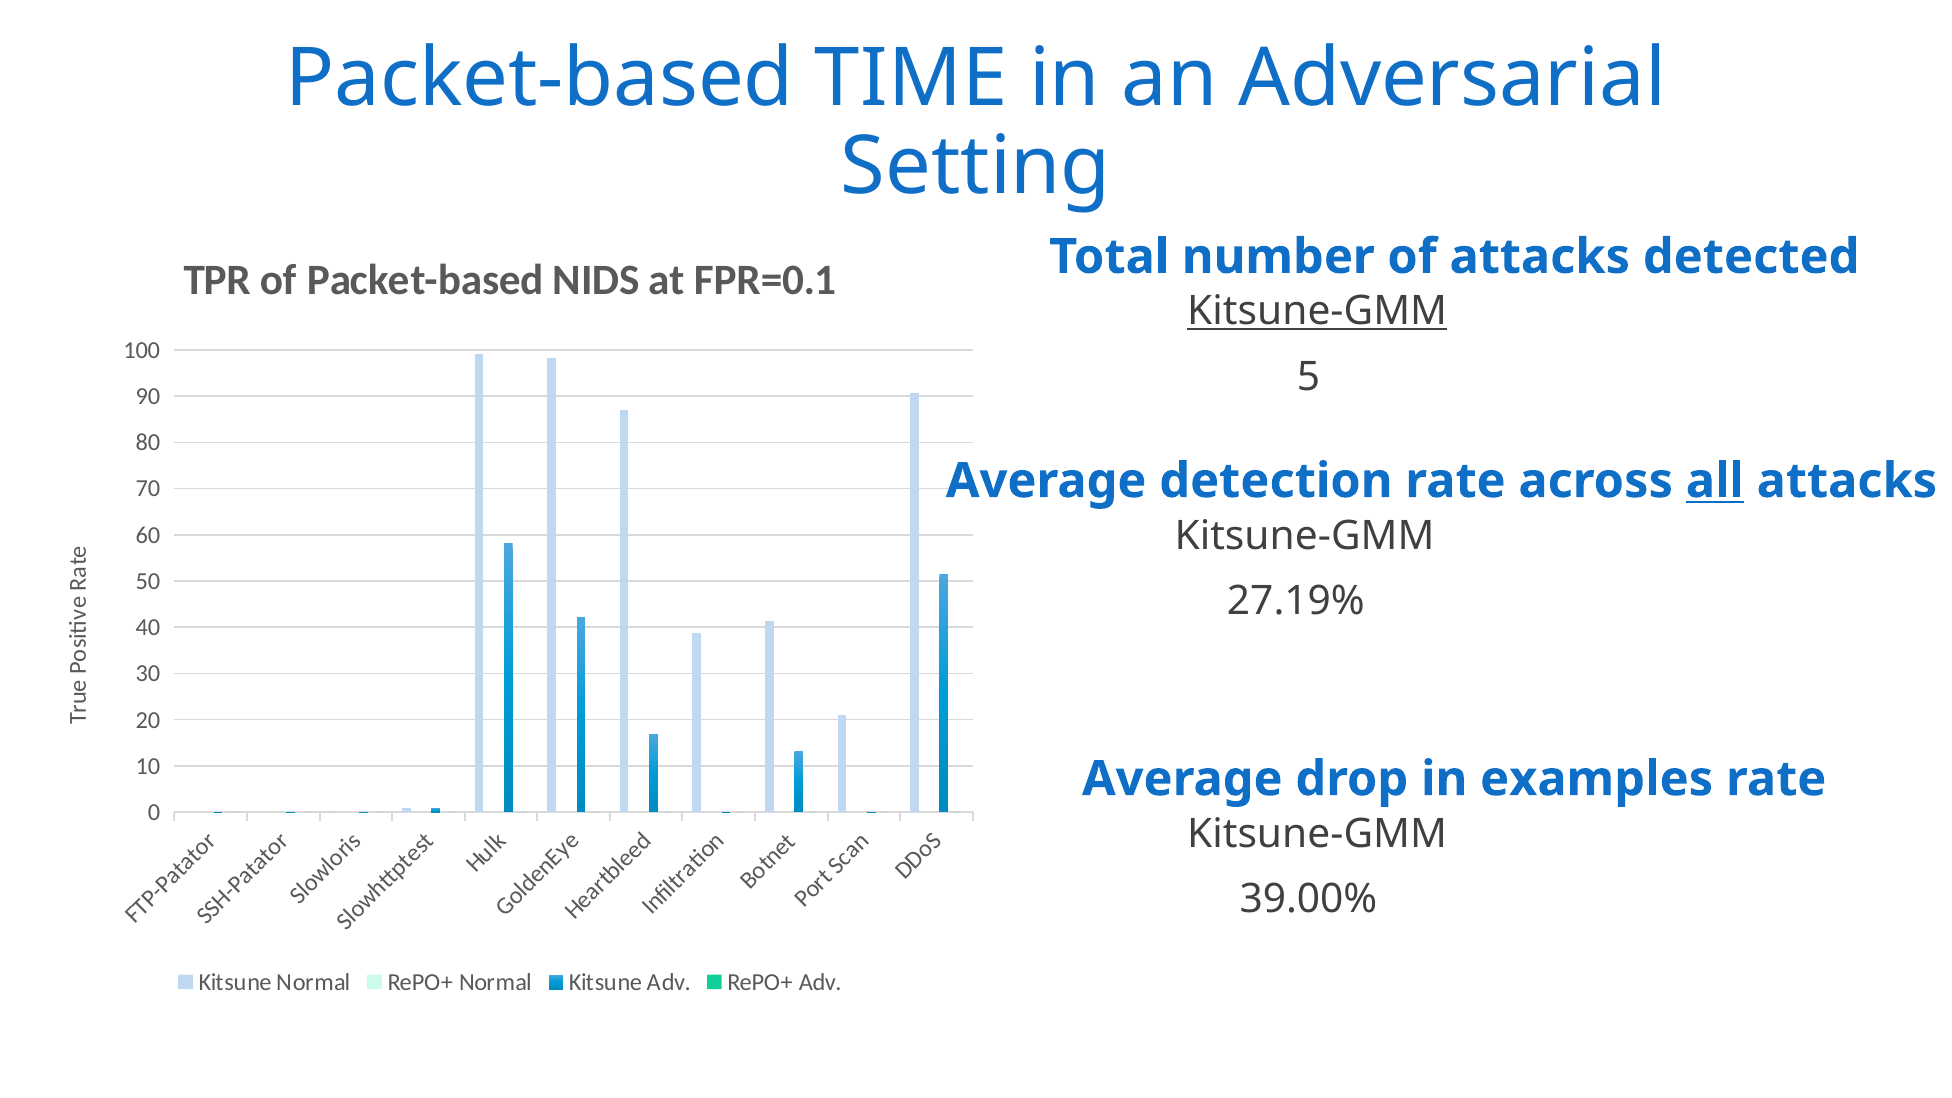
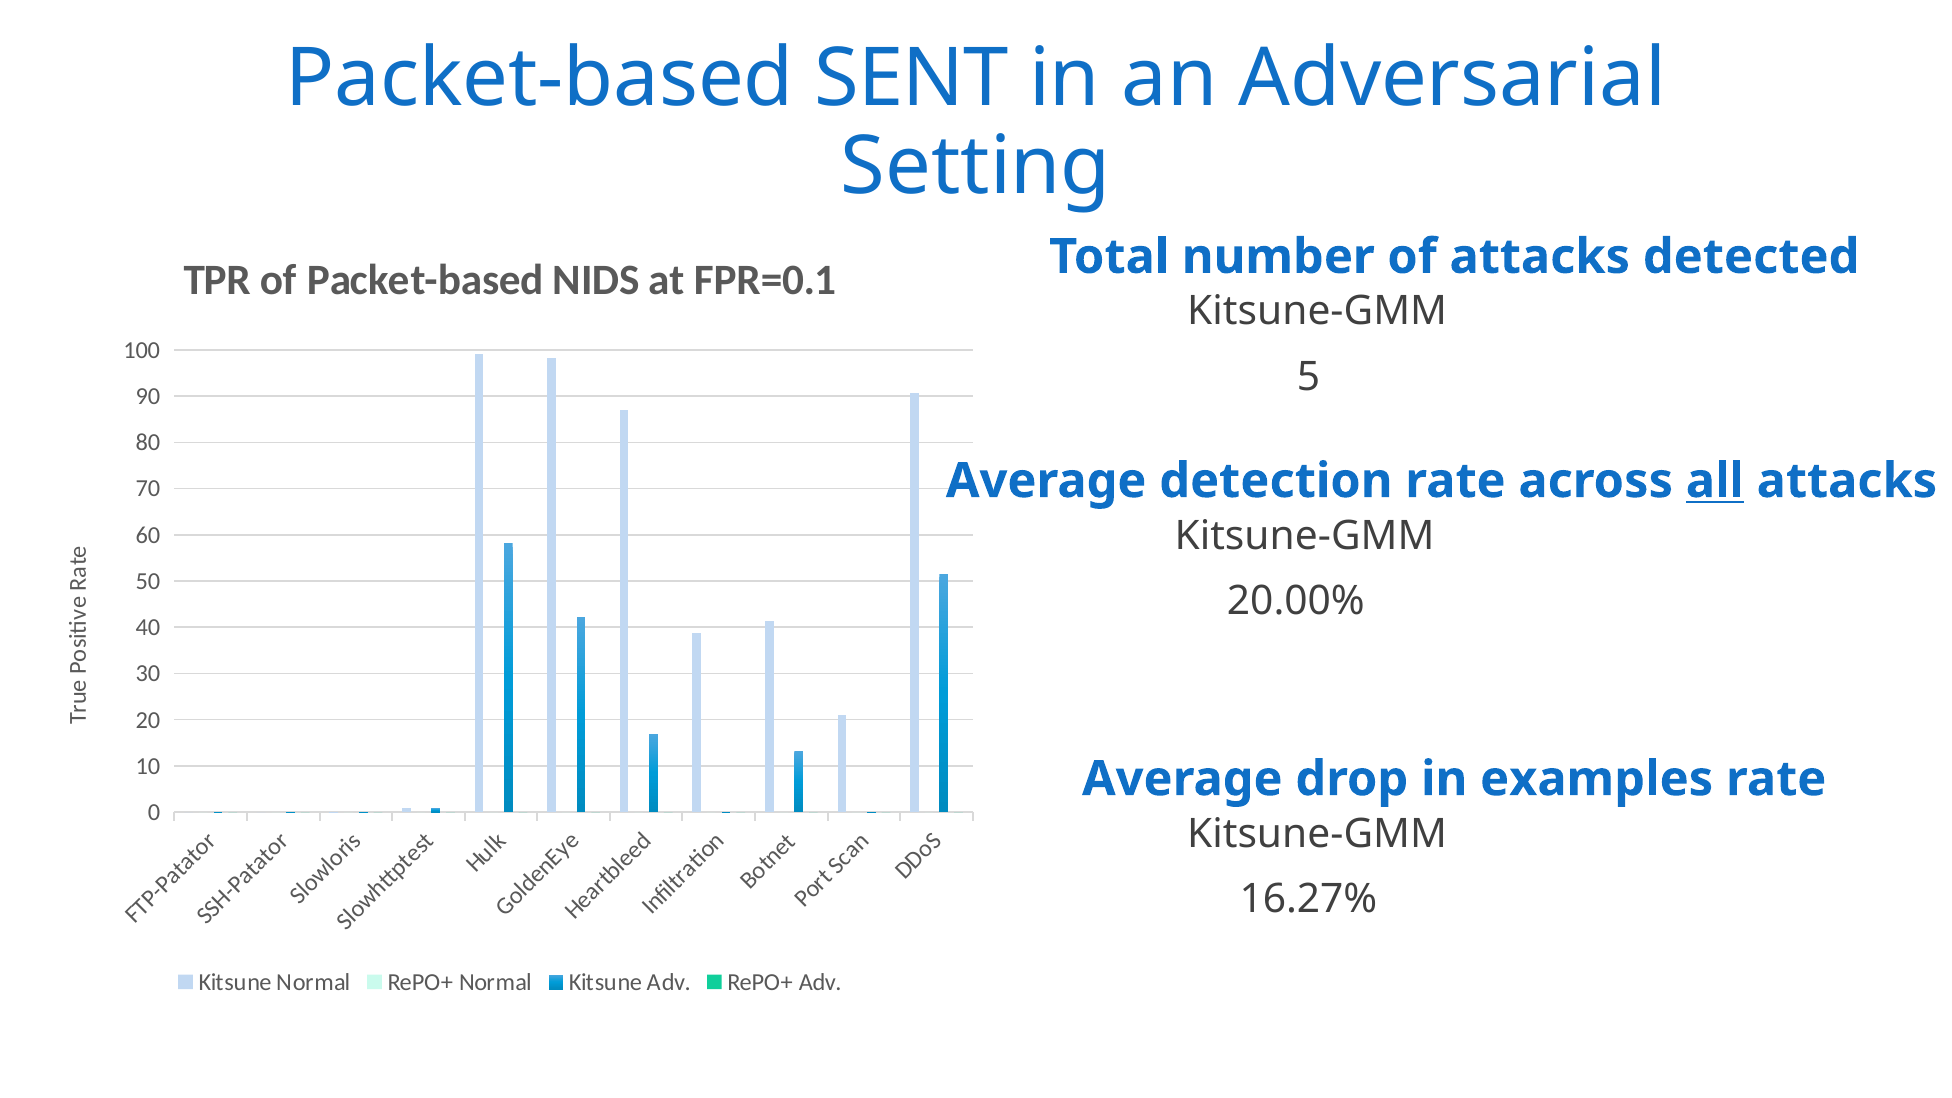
TIME: TIME -> SENT
Kitsune-GMM at (1317, 311) underline: present -> none
27.19%: 27.19% -> 20.00%
39.00%: 39.00% -> 16.27%
